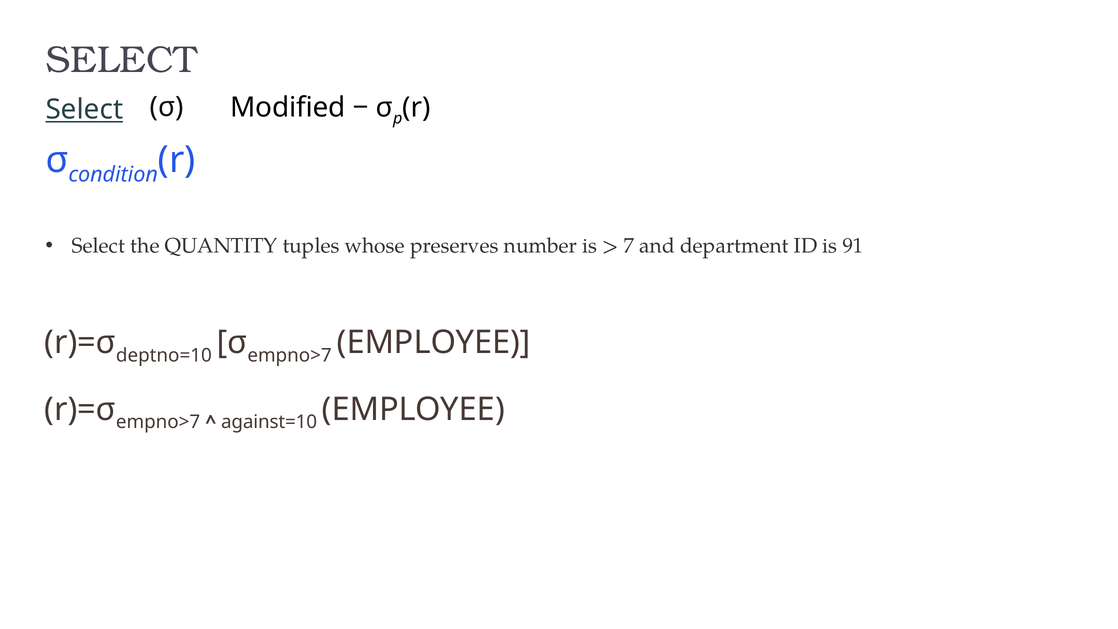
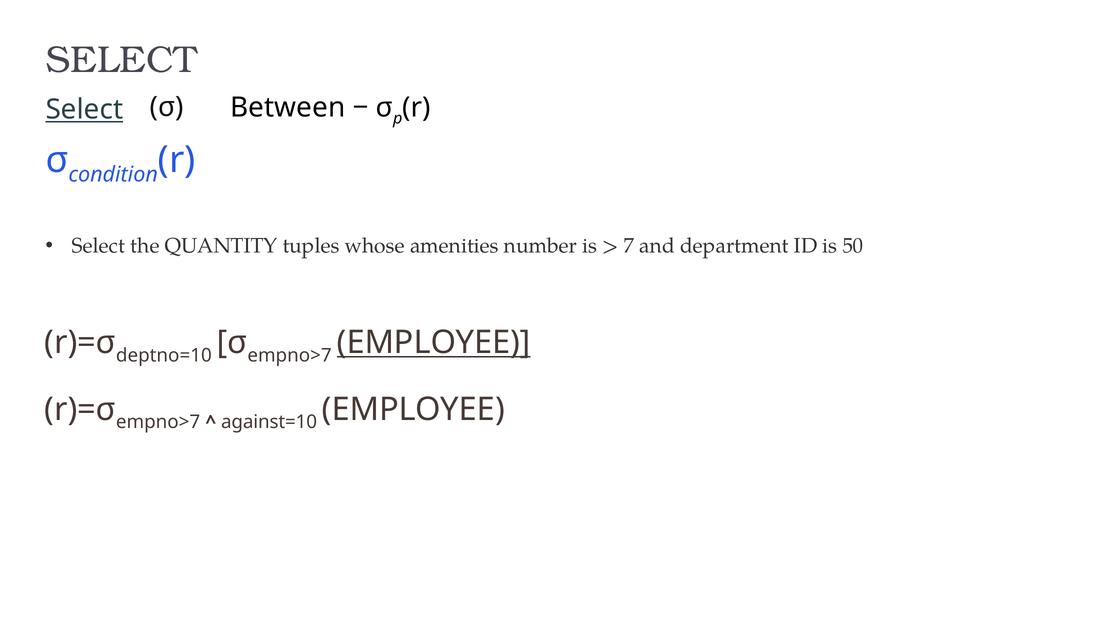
Modified: Modified -> Between
preserves: preserves -> amenities
91: 91 -> 50
EMPLOYEE at (434, 343) underline: none -> present
